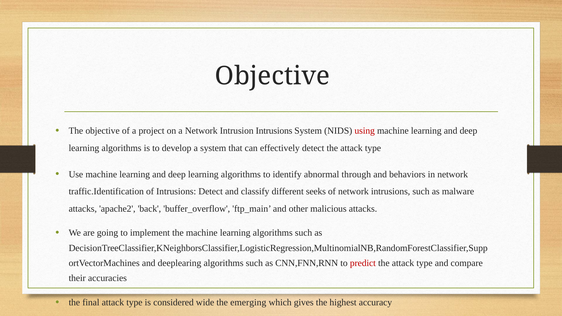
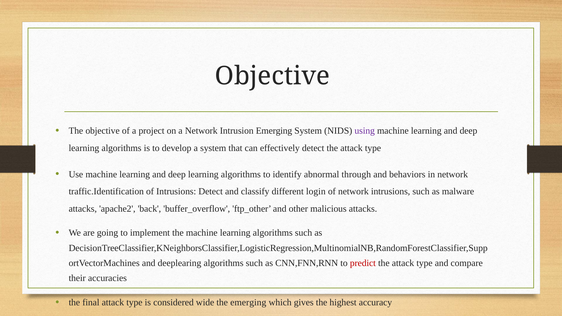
Intrusion Intrusions: Intrusions -> Emerging
using colour: red -> purple
seeks: seeks -> login
ftp_main: ftp_main -> ftp_other
